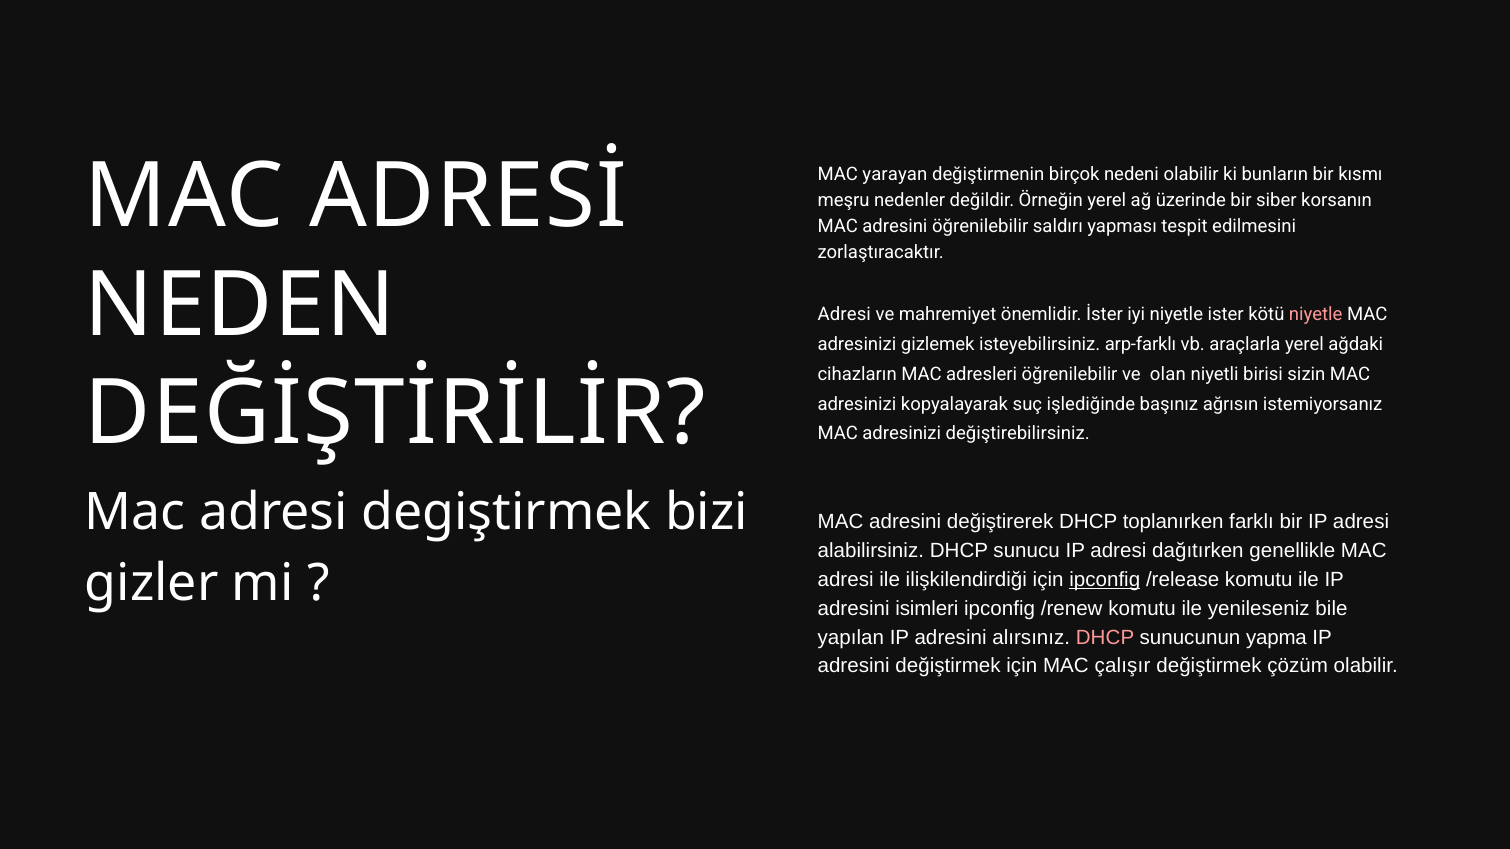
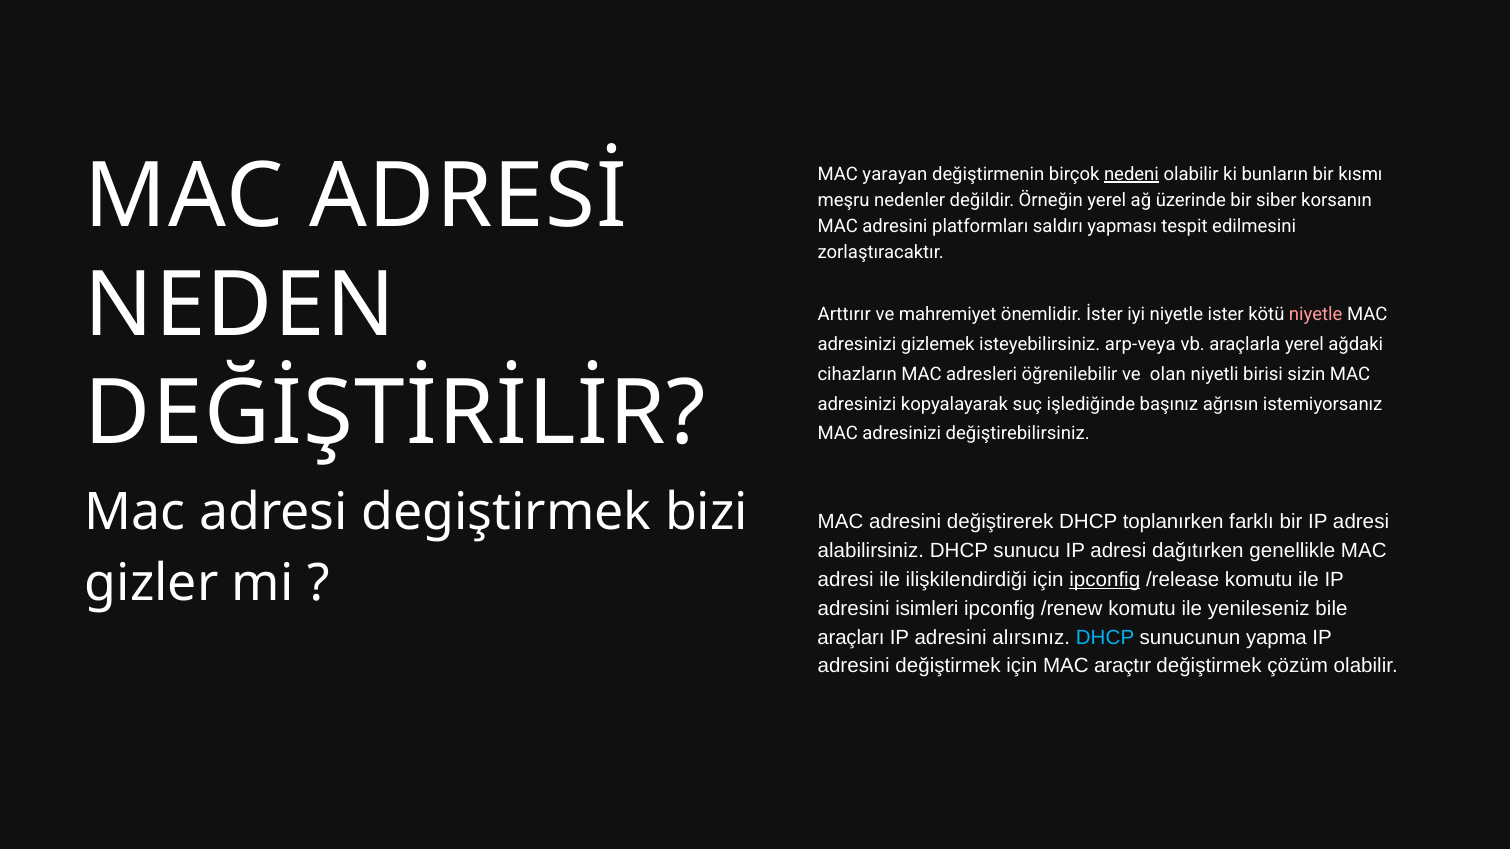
nedeni underline: none -> present
adresini öğrenilebilir: öğrenilebilir -> platformları
Adresi at (844, 315): Adresi -> Arttırır
arp-farklı: arp-farklı -> arp-veya
yapılan: yapılan -> araçları
DHCP at (1105, 638) colour: pink -> light blue
çalışır: çalışır -> araçtır
